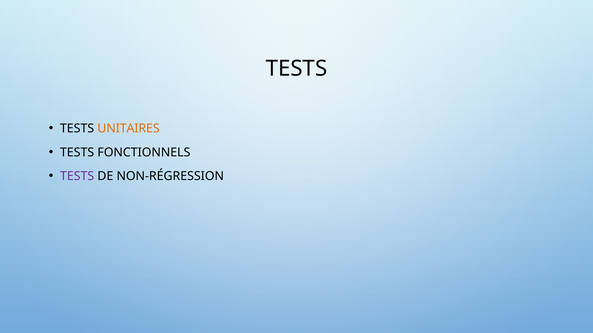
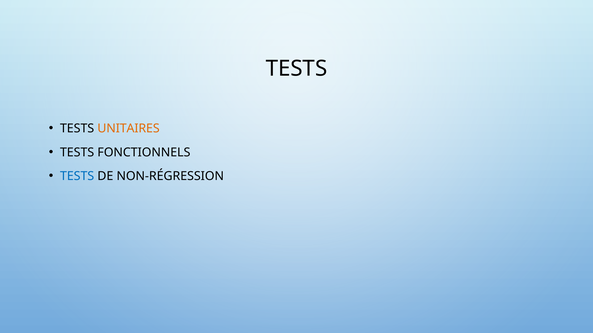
TESTS at (77, 177) colour: purple -> blue
